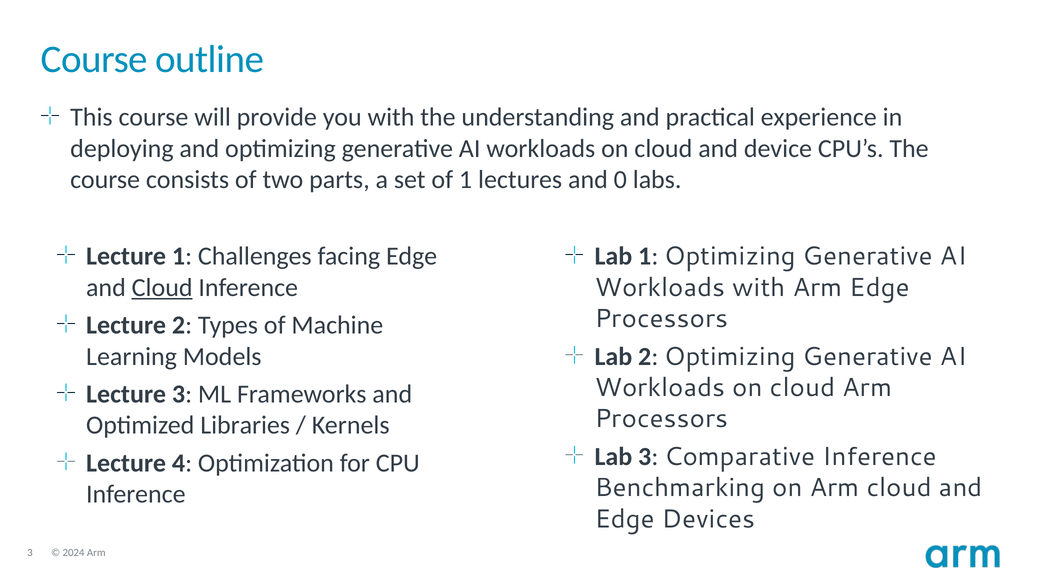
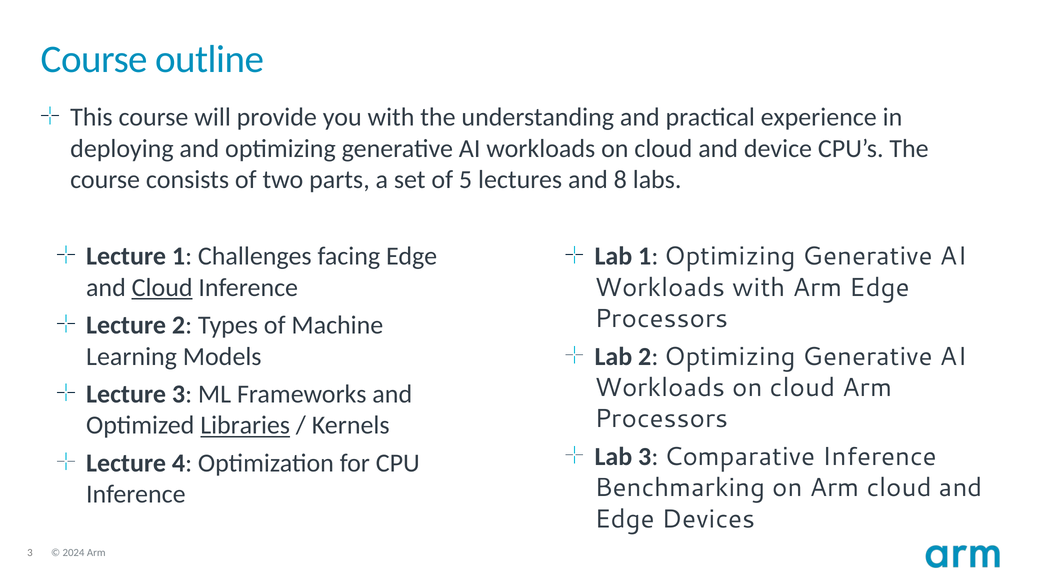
of 1: 1 -> 5
0: 0 -> 8
Libraries underline: none -> present
